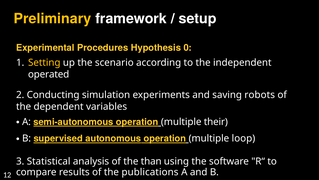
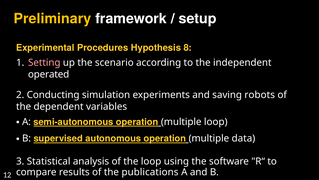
0: 0 -> 8
Setting colour: yellow -> pink
multiple their: their -> loop
loop: loop -> data
the than: than -> loop
